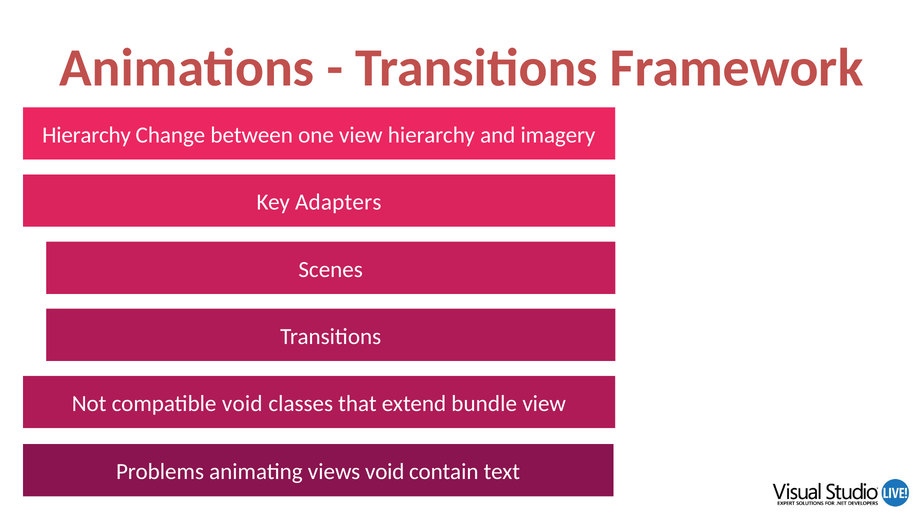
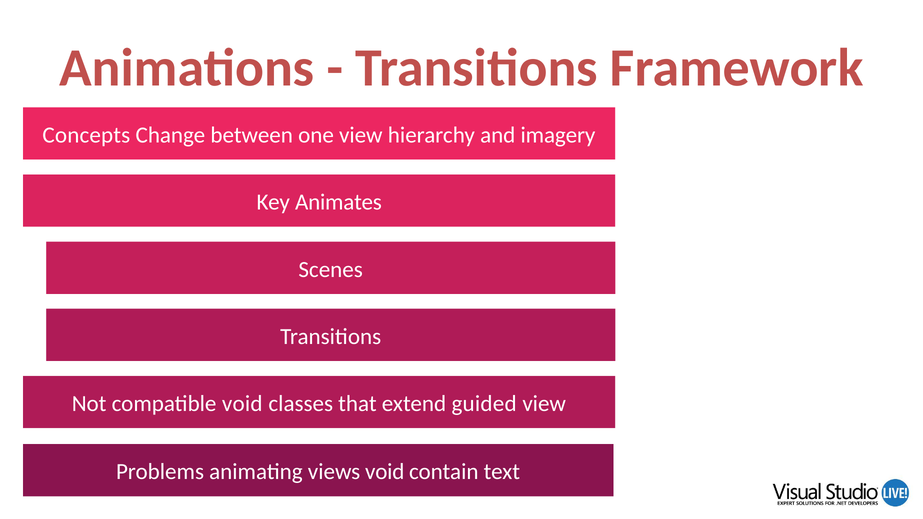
Hierarchy at (87, 135): Hierarchy -> Concepts
Adapters: Adapters -> Animates
bundle: bundle -> guided
